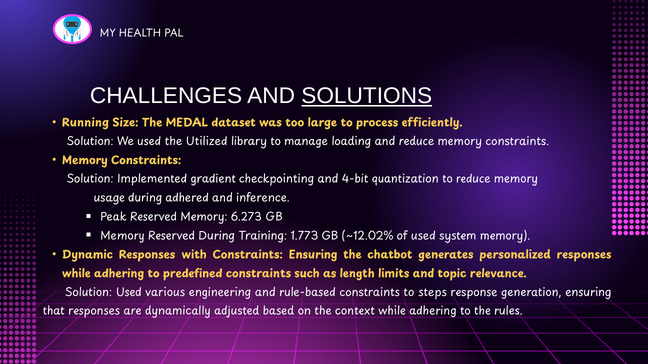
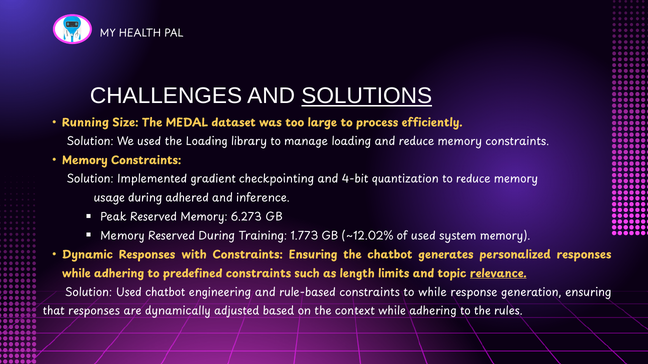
the Utilized: Utilized -> Loading
relevance underline: none -> present
Used various: various -> chatbot
to steps: steps -> while
